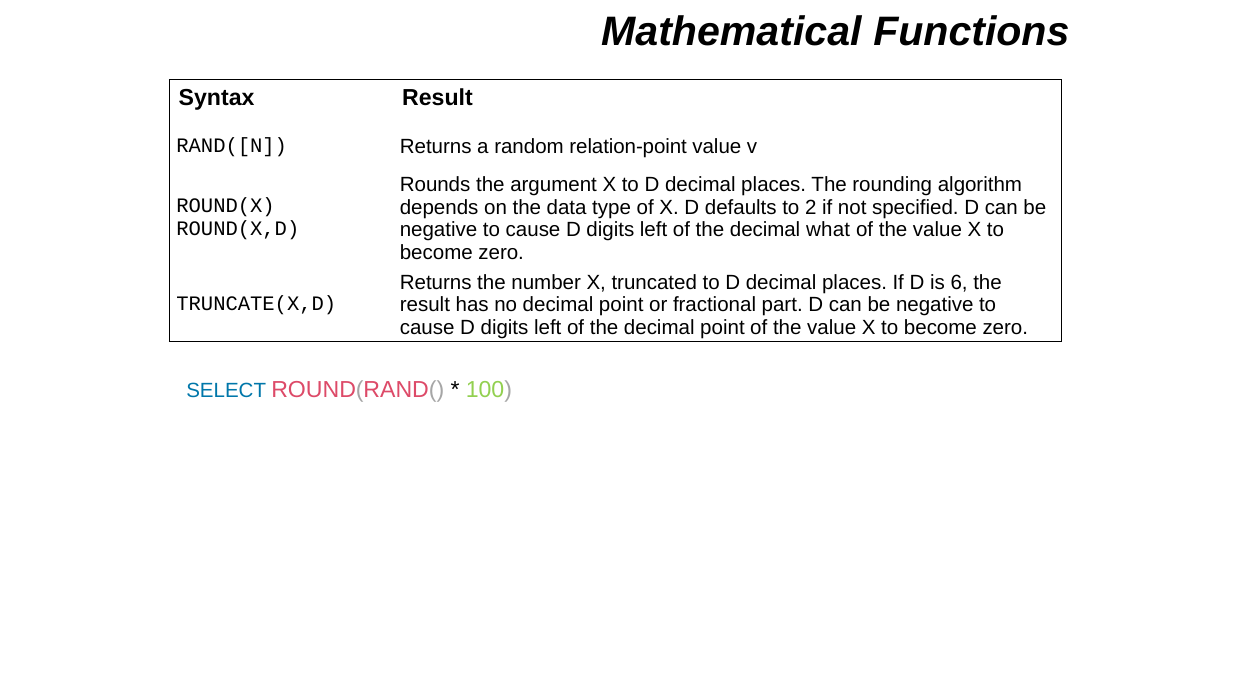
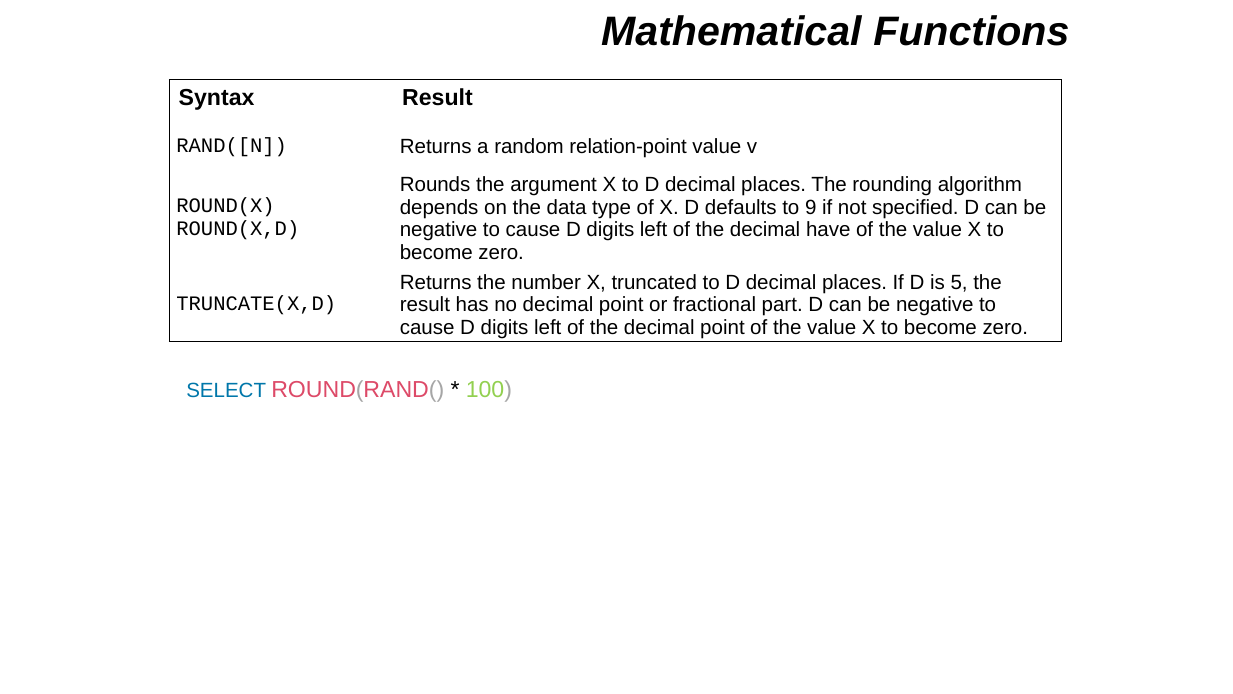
2: 2 -> 9
what: what -> have
6: 6 -> 5
